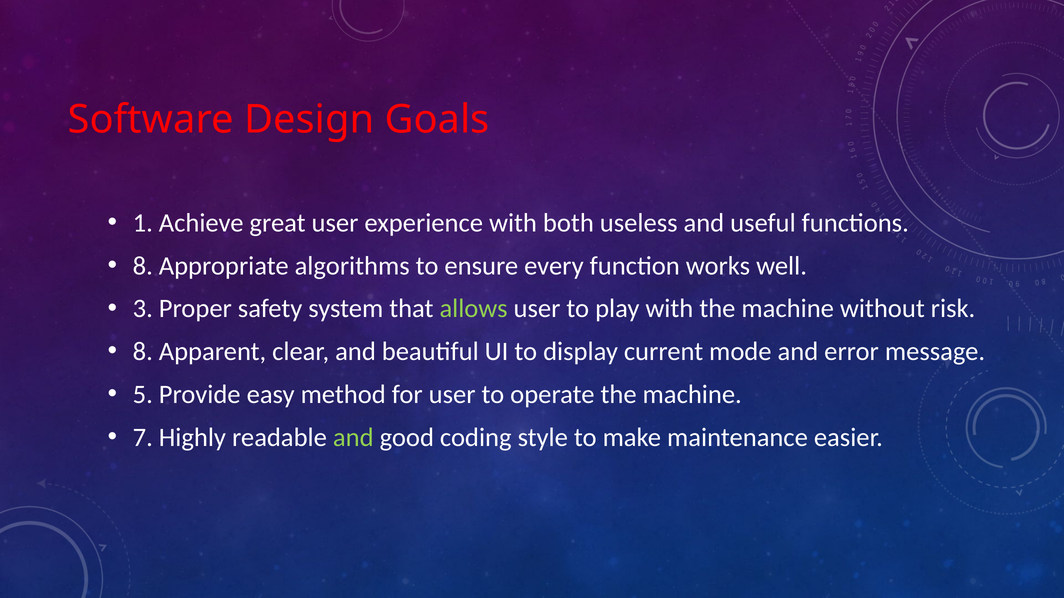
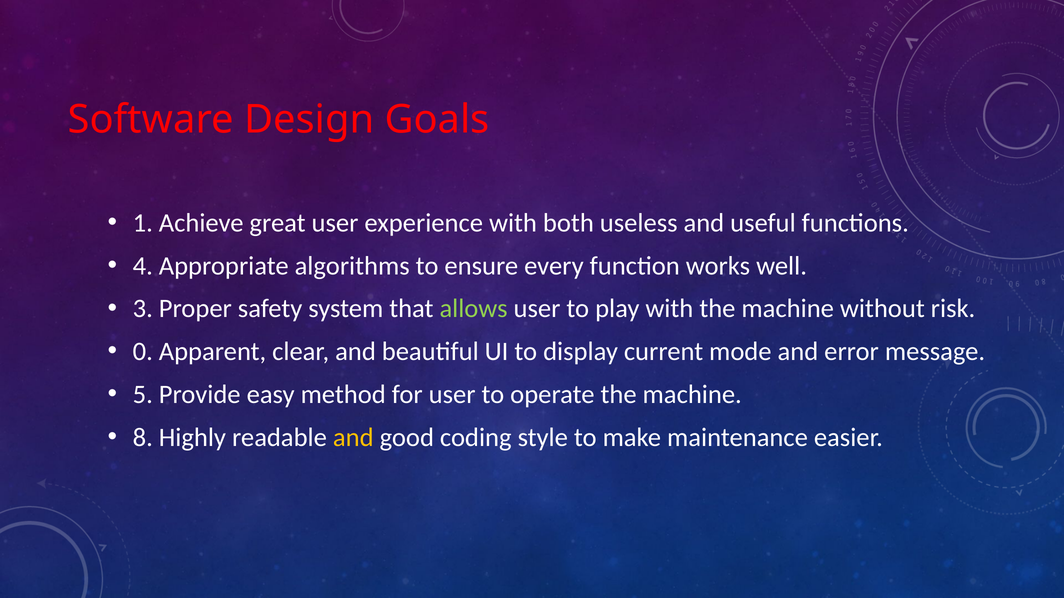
8 at (143, 266): 8 -> 4
8 at (143, 352): 8 -> 0
7: 7 -> 8
and at (353, 438) colour: light green -> yellow
